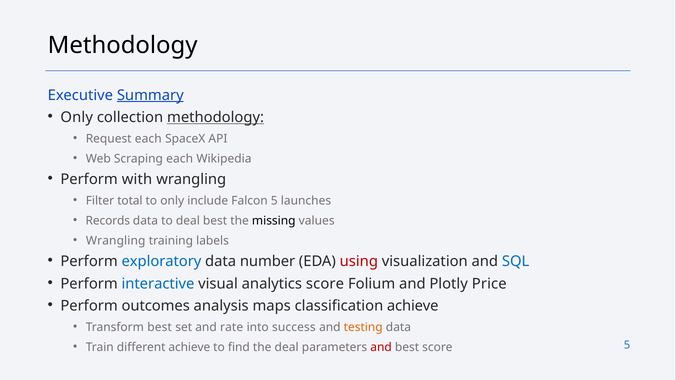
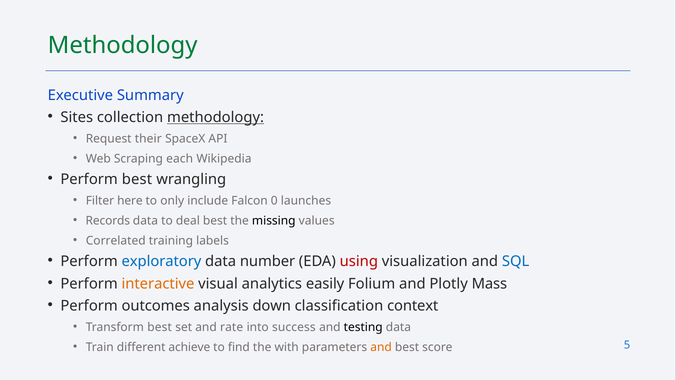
Methodology at (123, 45) colour: black -> green
Summary underline: present -> none
Only at (77, 118): Only -> Sites
Request each: each -> their
Perform with: with -> best
total: total -> here
Falcon 5: 5 -> 0
Wrangling at (116, 241): Wrangling -> Correlated
interactive colour: blue -> orange
analytics score: score -> easily
Price: Price -> Mass
maps: maps -> down
classification achieve: achieve -> context
testing colour: orange -> black
the deal: deal -> with
and at (381, 347) colour: red -> orange
